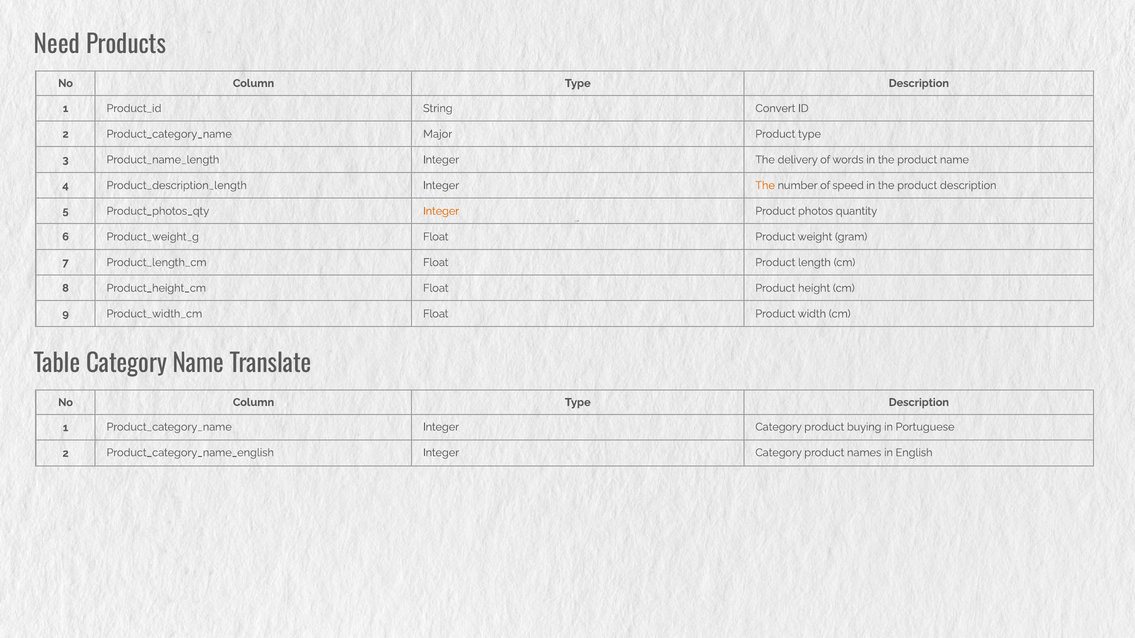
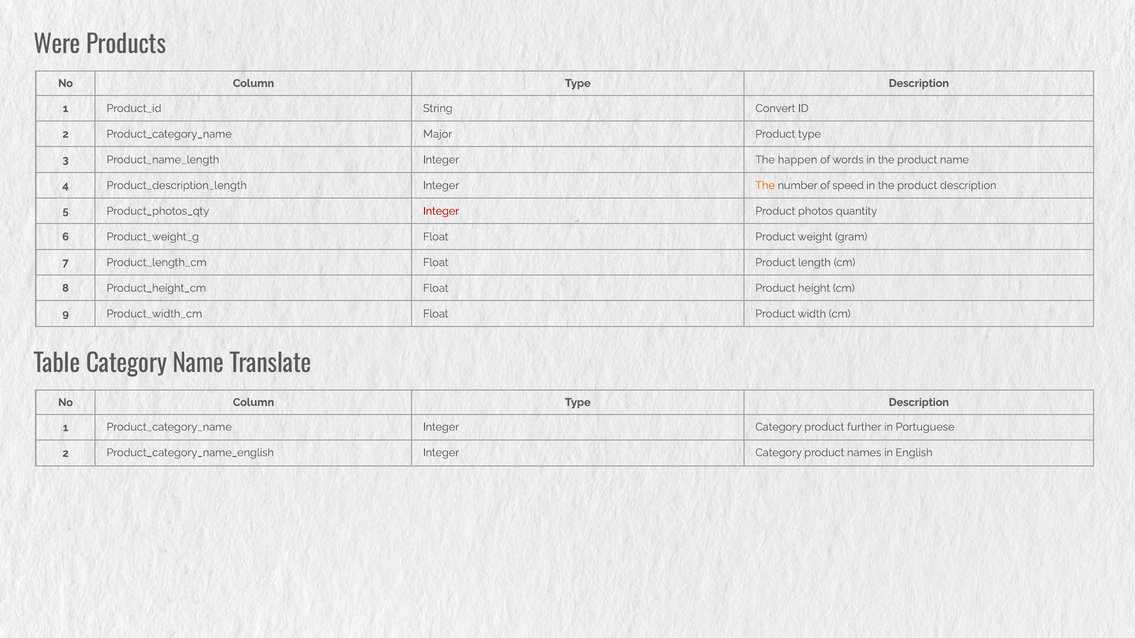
Need: Need -> Were
delivery: delivery -> happen
Integer at (441, 211) colour: orange -> red
buying: buying -> further
